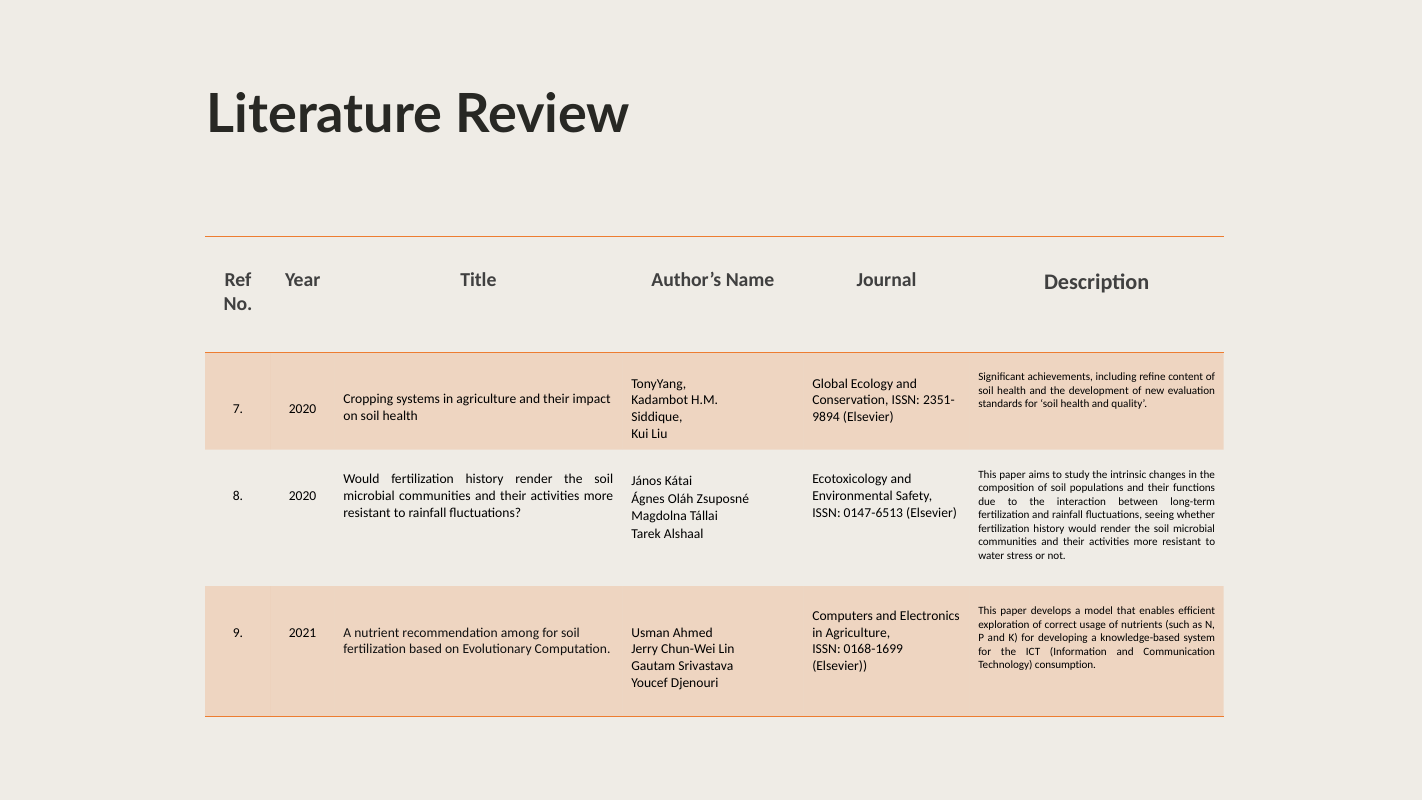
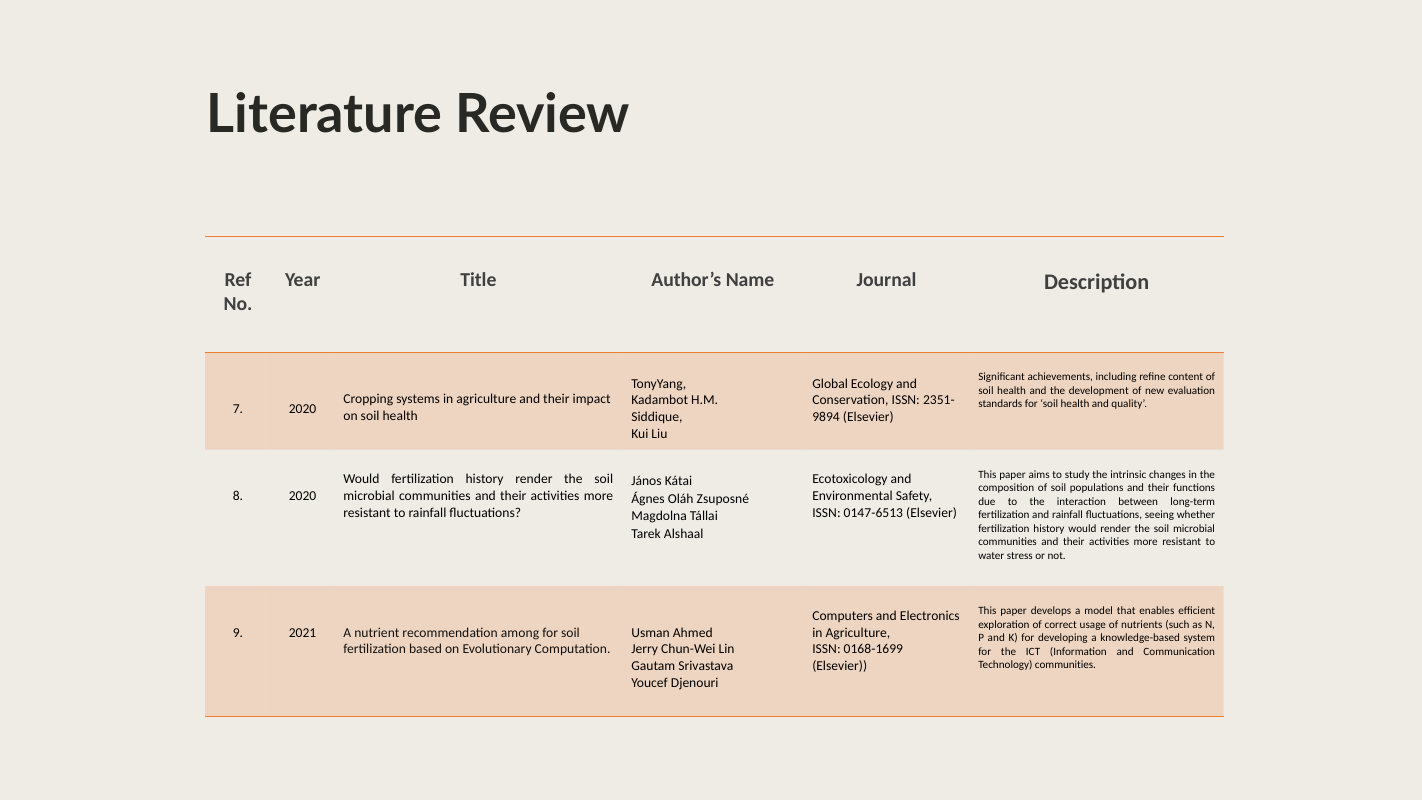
Technology consumption: consumption -> communities
